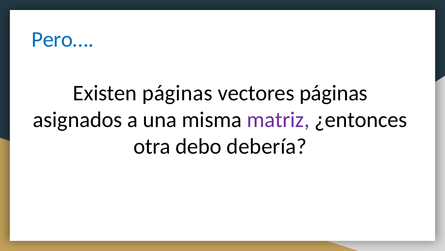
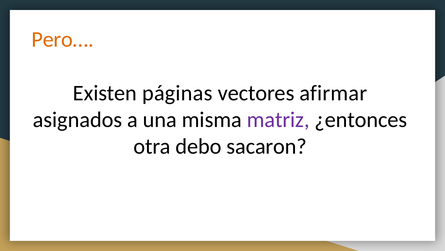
Pero… colour: blue -> orange
vectores páginas: páginas -> afirmar
debería: debería -> sacaron
